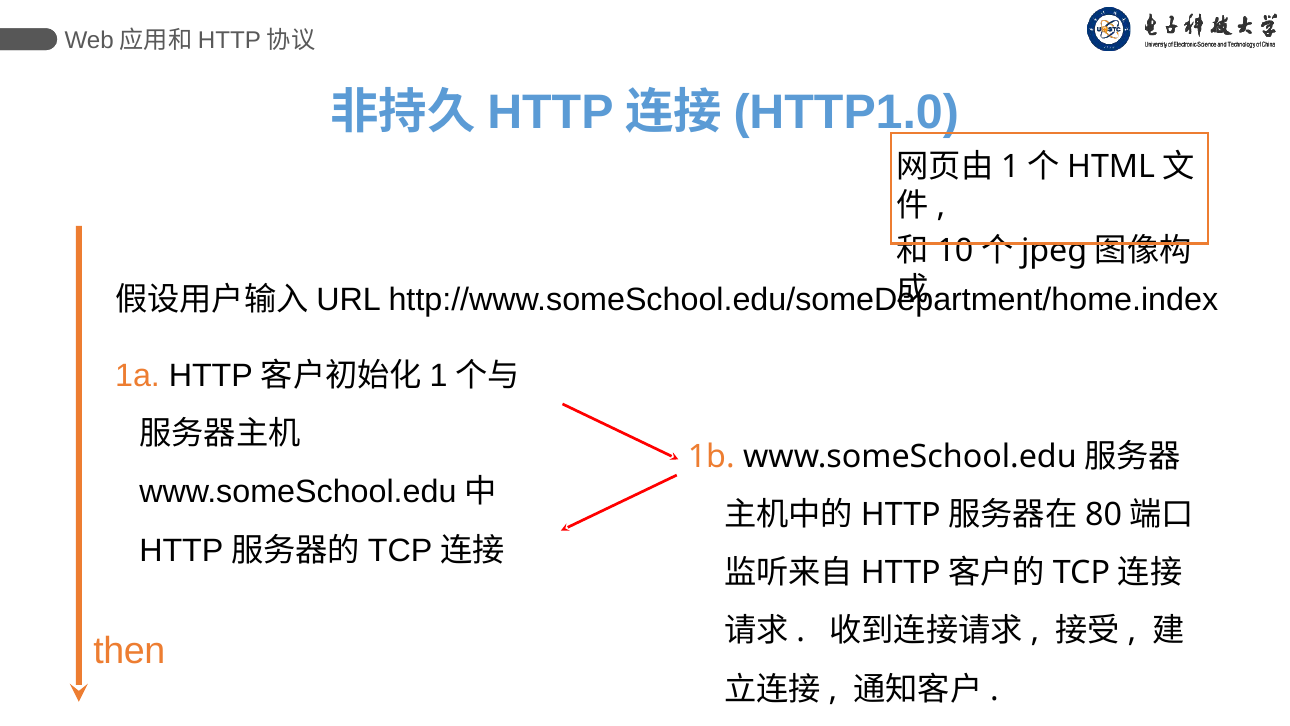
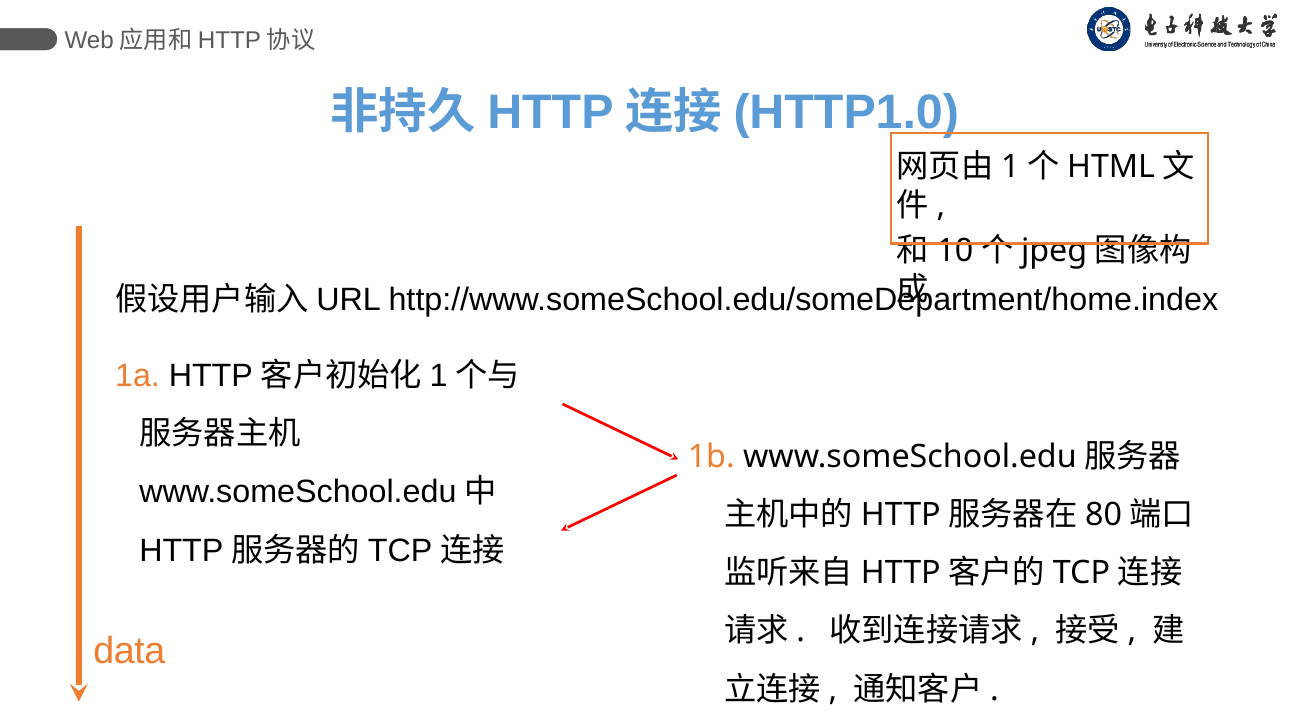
then: then -> data
